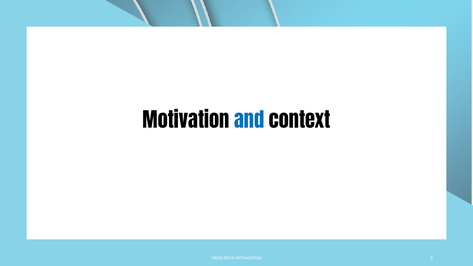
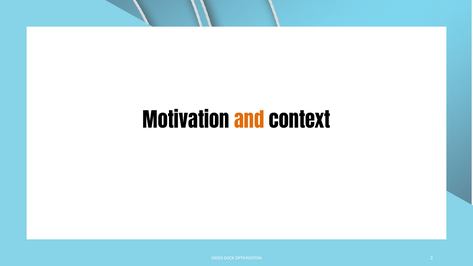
and colour: blue -> orange
